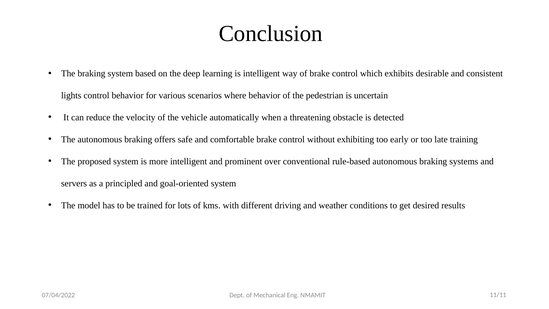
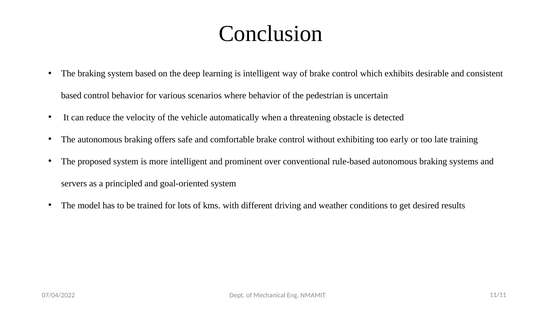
lights at (71, 95): lights -> based
